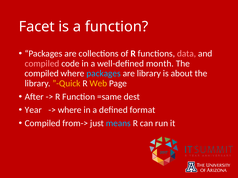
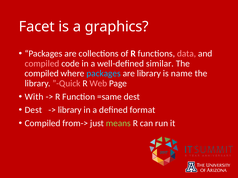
a function: function -> graphics
month: month -> similar
about: about -> name
”-Quick colour: yellow -> pink
Web colour: yellow -> pink
After: After -> With
Year at (33, 110): Year -> Dest
where at (70, 110): where -> library
means colour: light blue -> light green
